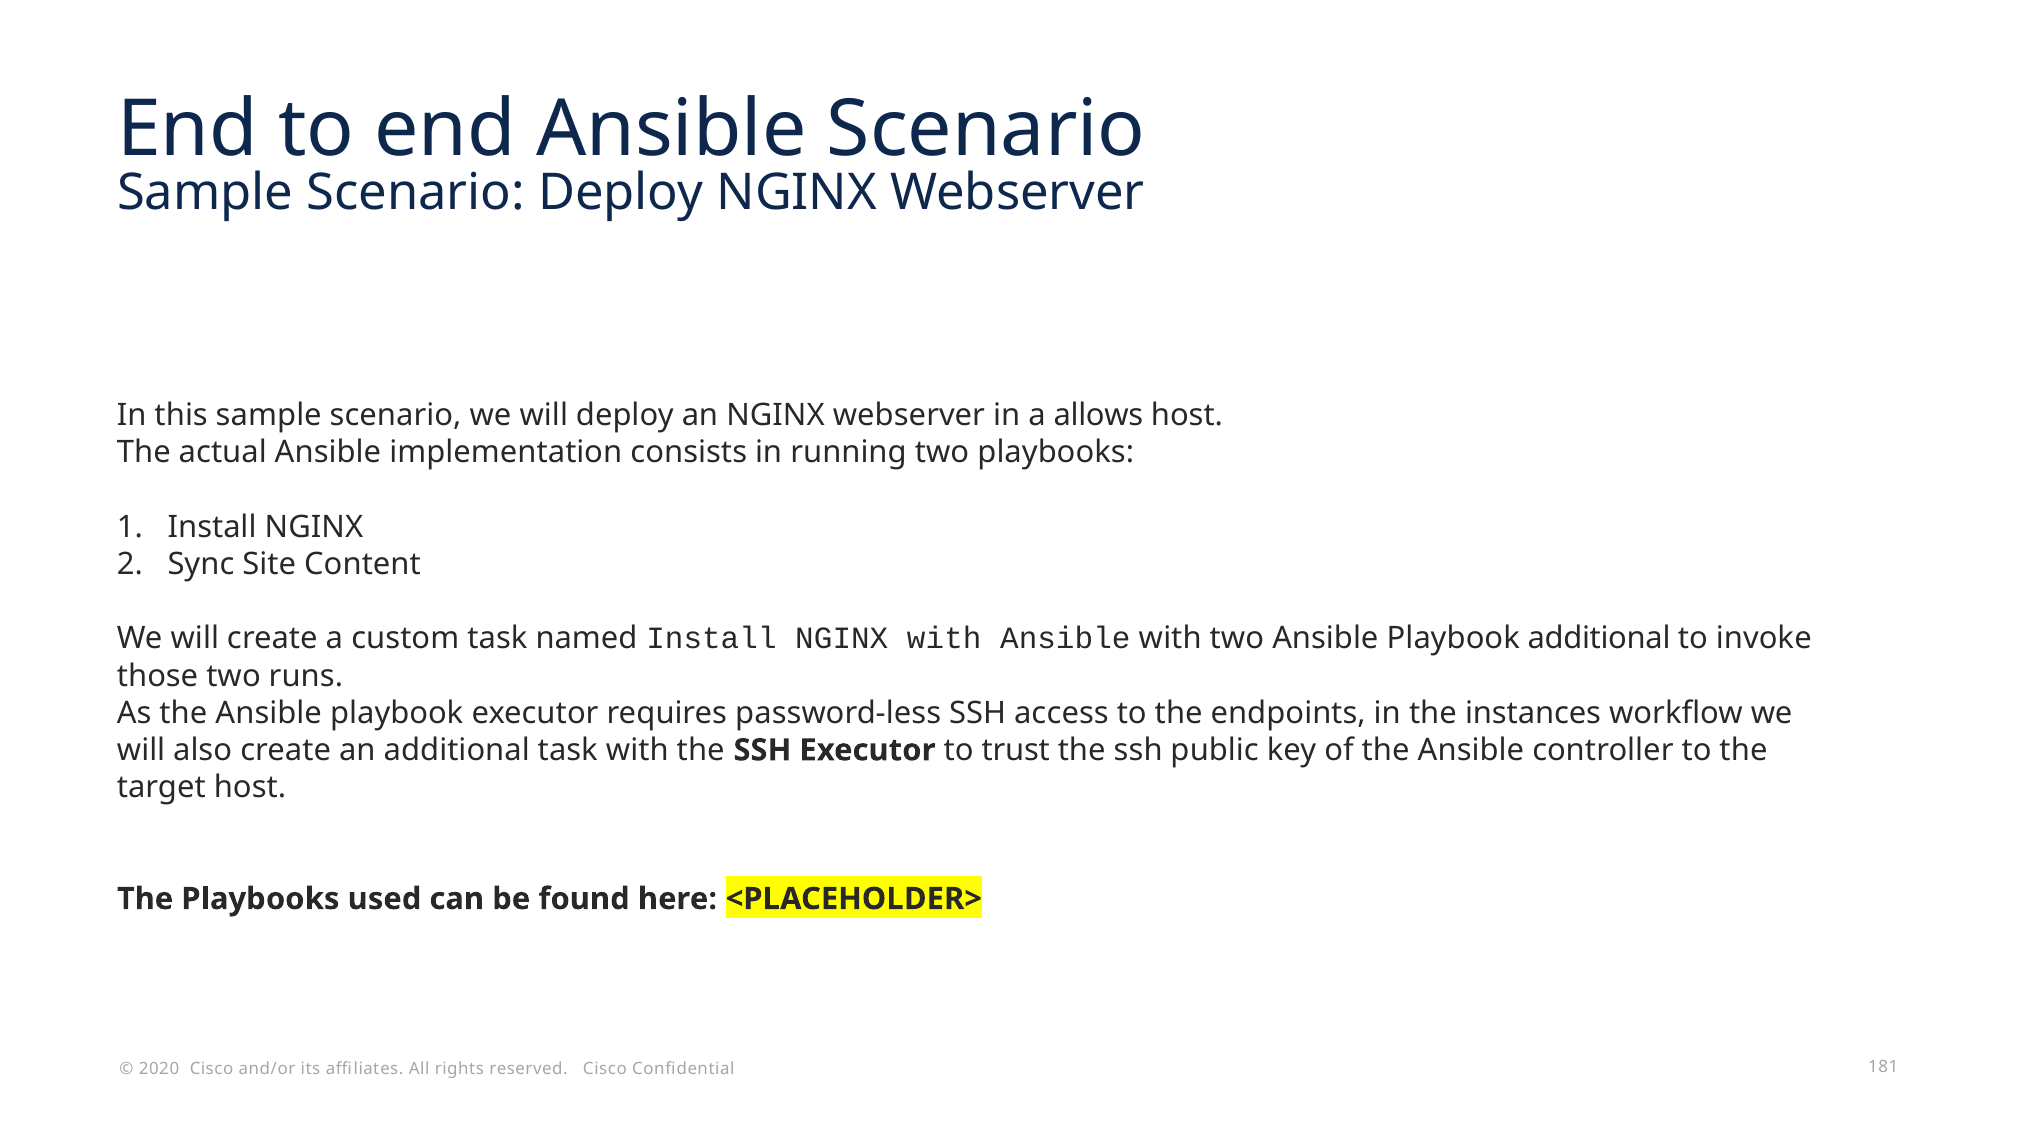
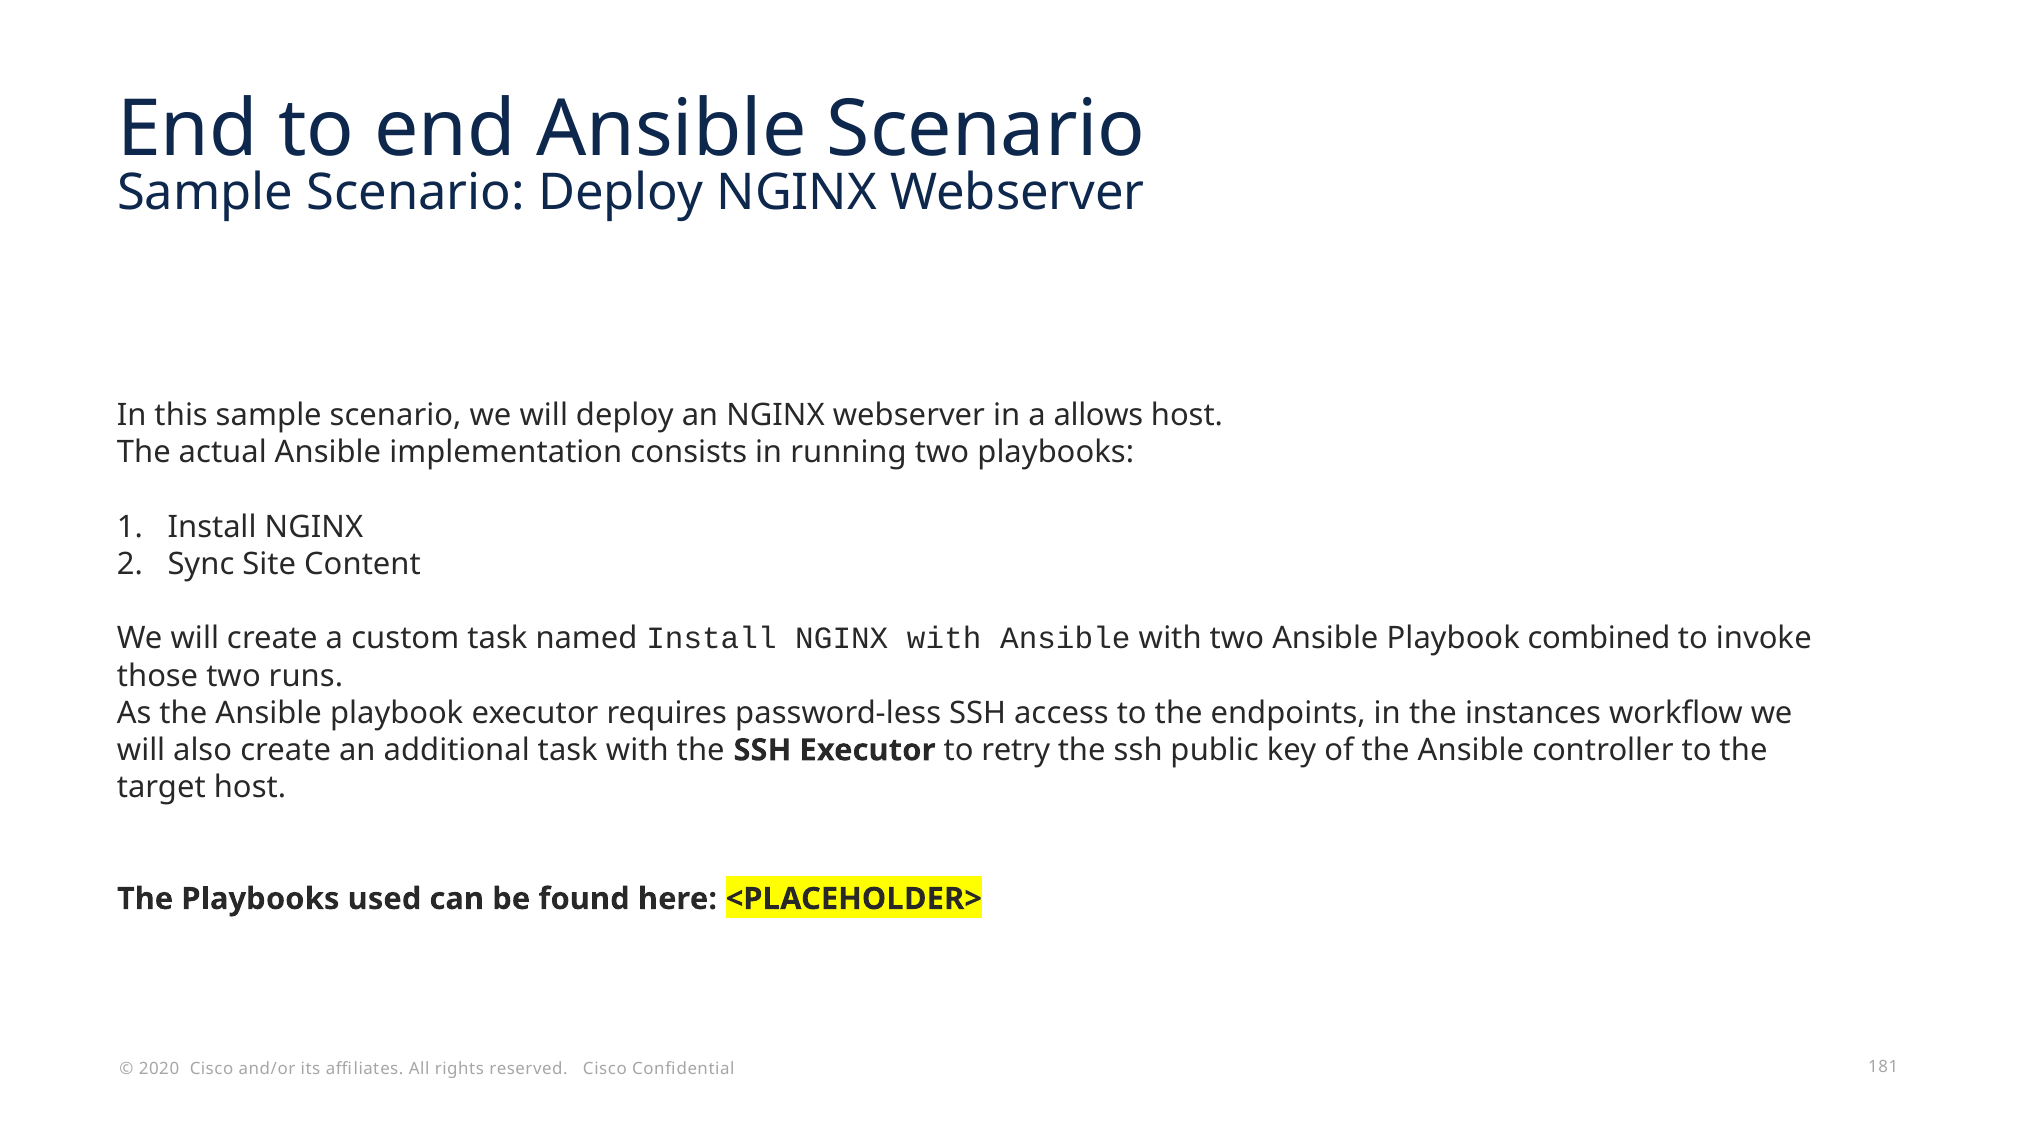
Playbook additional: additional -> combined
trust: trust -> retry
